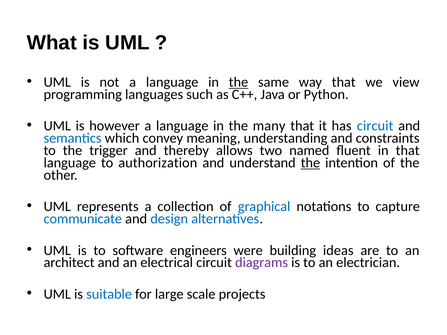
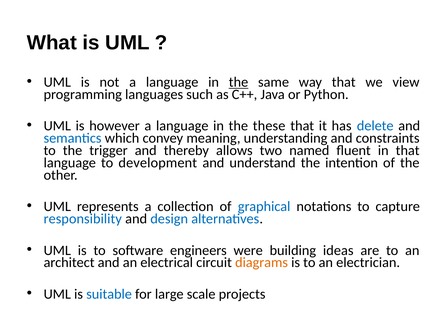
many: many -> these
has circuit: circuit -> delete
authorization: authorization -> development
the at (310, 163) underline: present -> none
communicate: communicate -> responsibility
diagrams colour: purple -> orange
